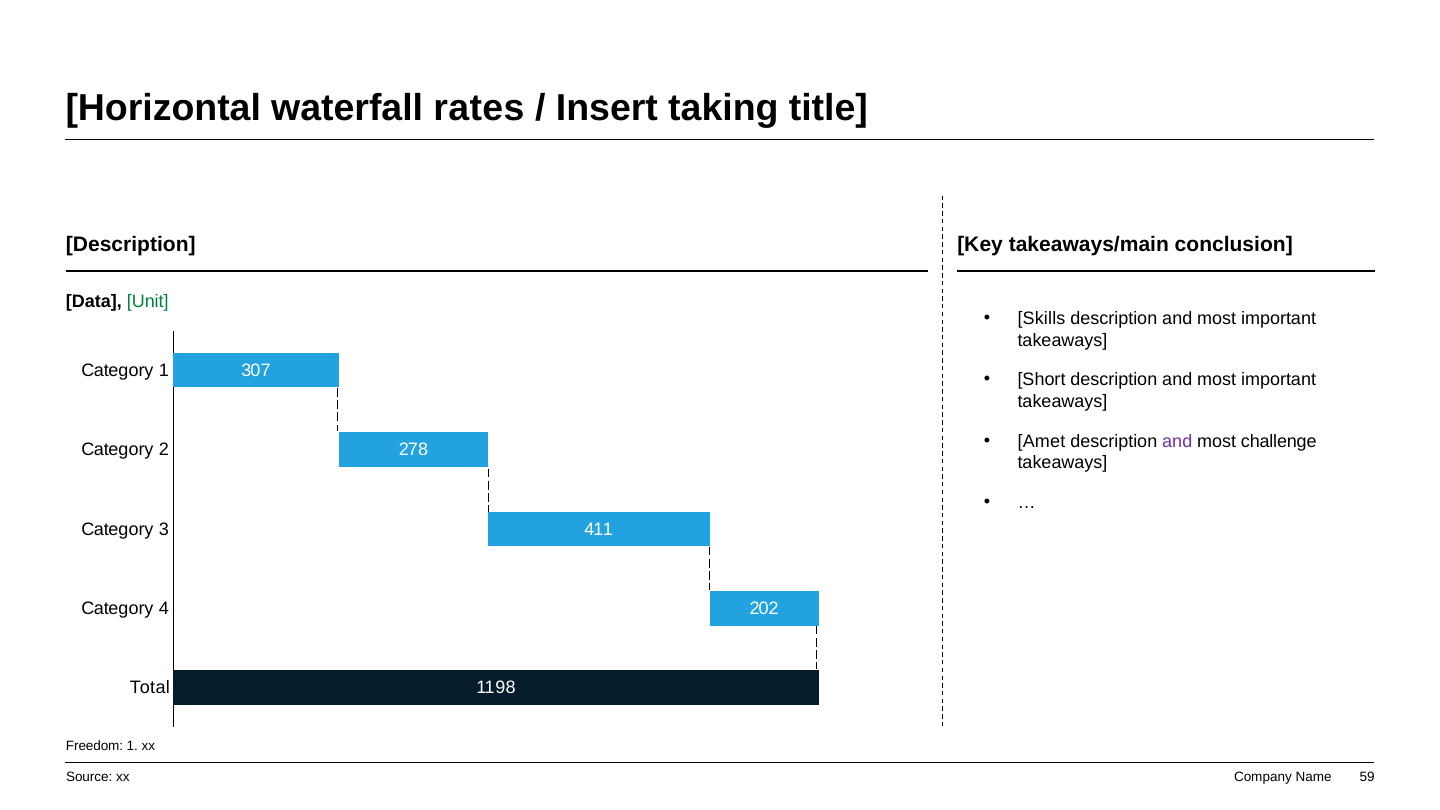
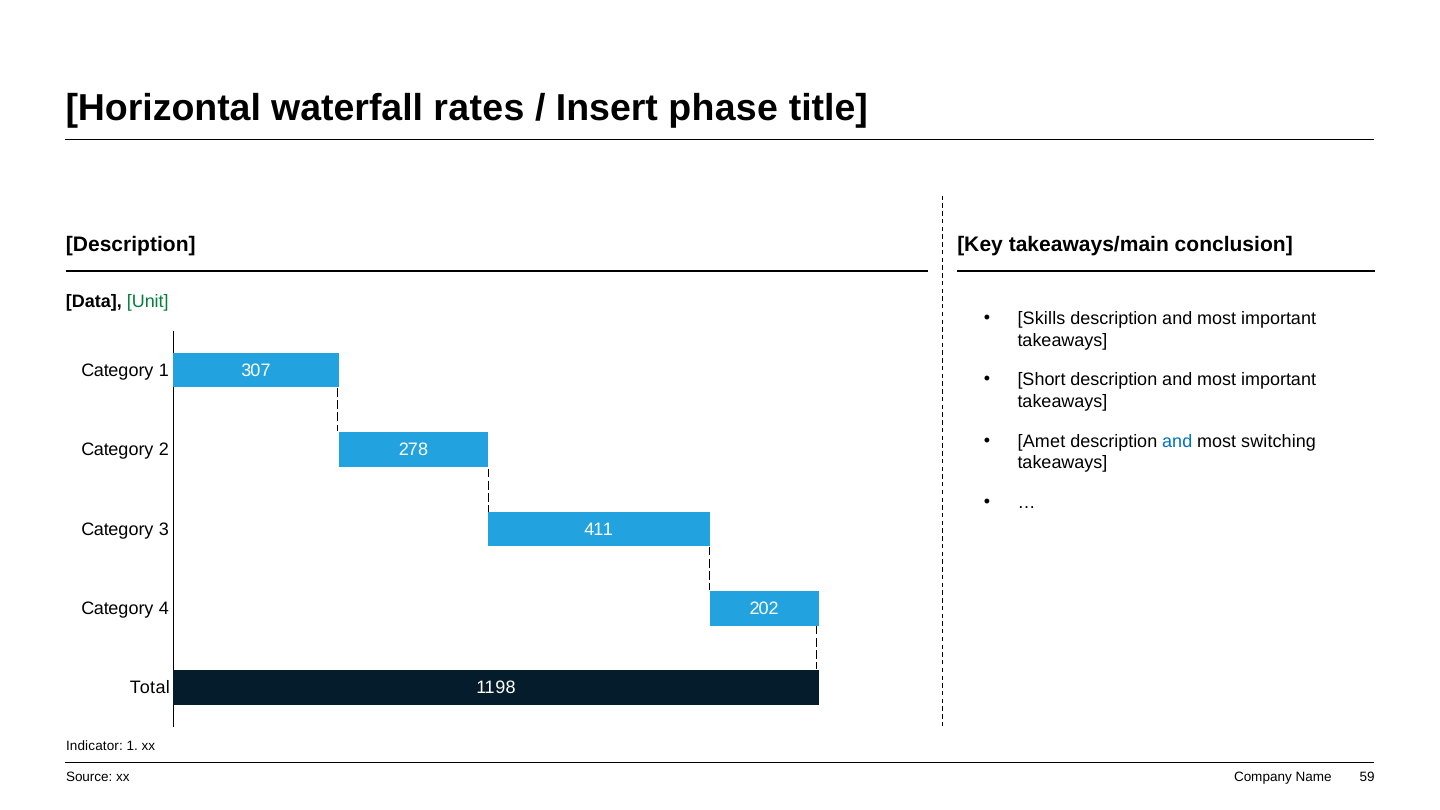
taking: taking -> phase
and at (1177, 441) colour: purple -> blue
challenge: challenge -> switching
Freedom: Freedom -> Indicator
